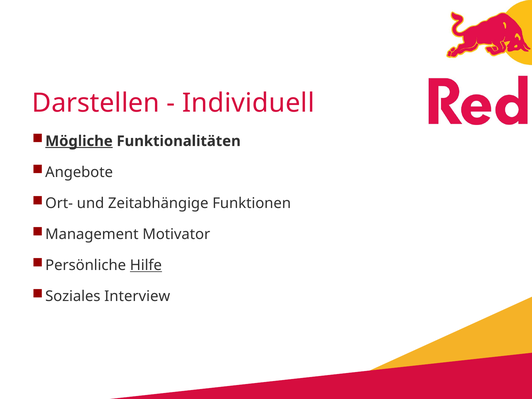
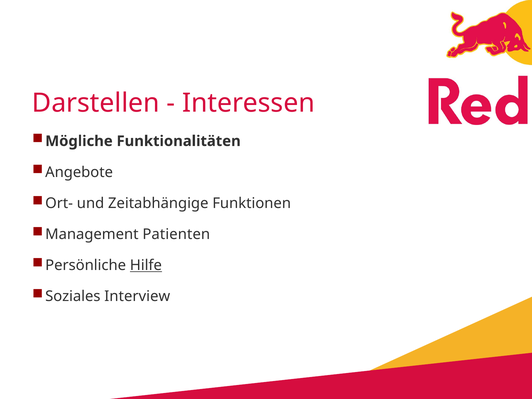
Individuell: Individuell -> Interessen
Mögliche underline: present -> none
Motivator: Motivator -> Patienten
